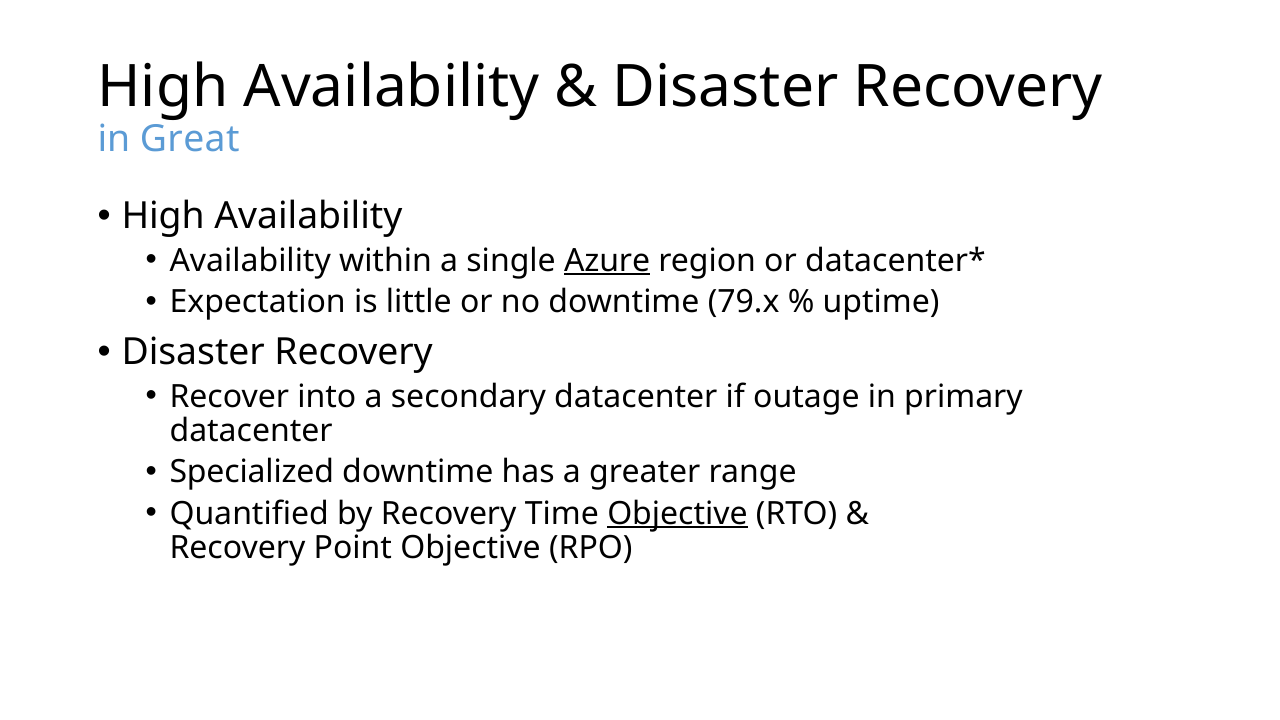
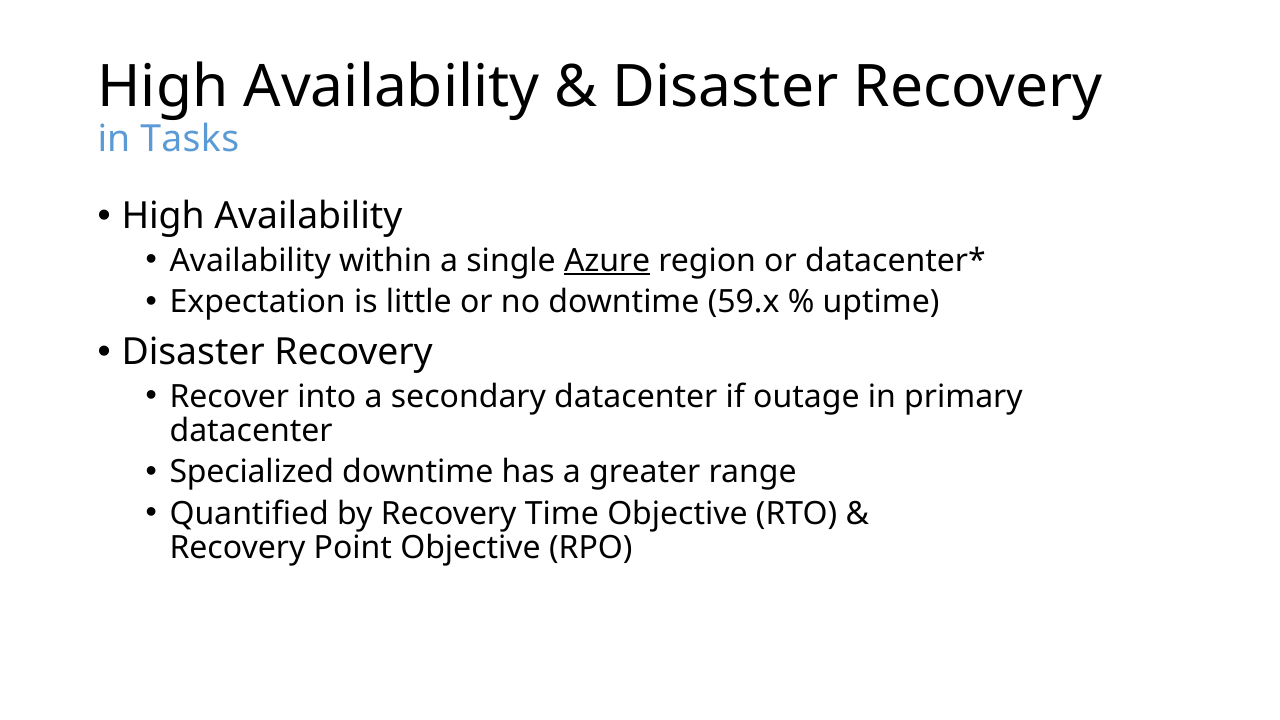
Great: Great -> Tasks
79.x: 79.x -> 59.x
Objective at (677, 514) underline: present -> none
